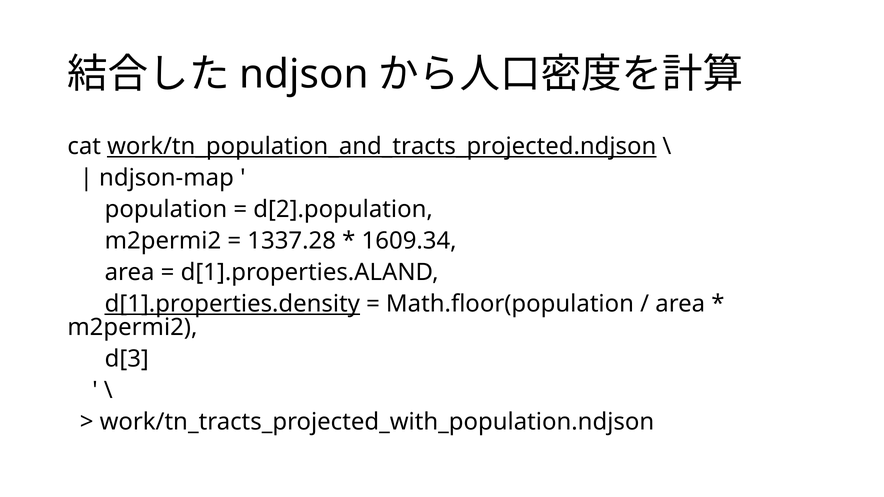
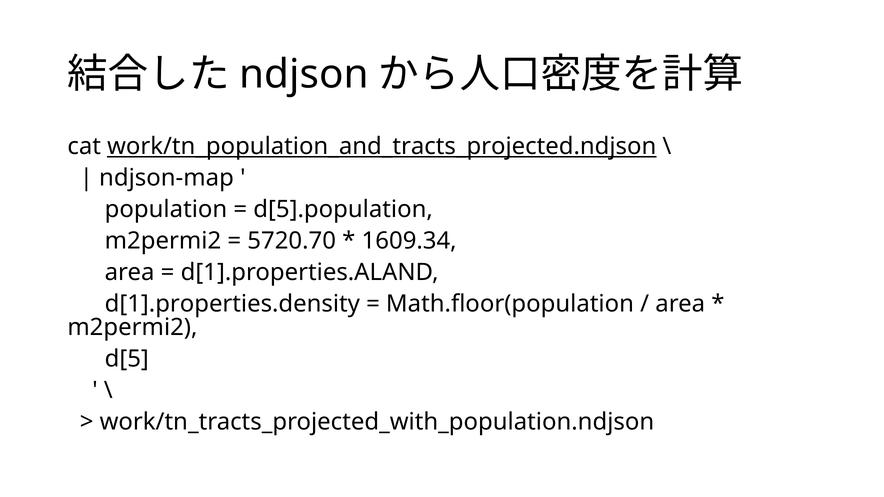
d[2].population: d[2].population -> d[5].population
1337.28: 1337.28 -> 5720.70
d[1].properties.density underline: present -> none
d[3: d[3 -> d[5
